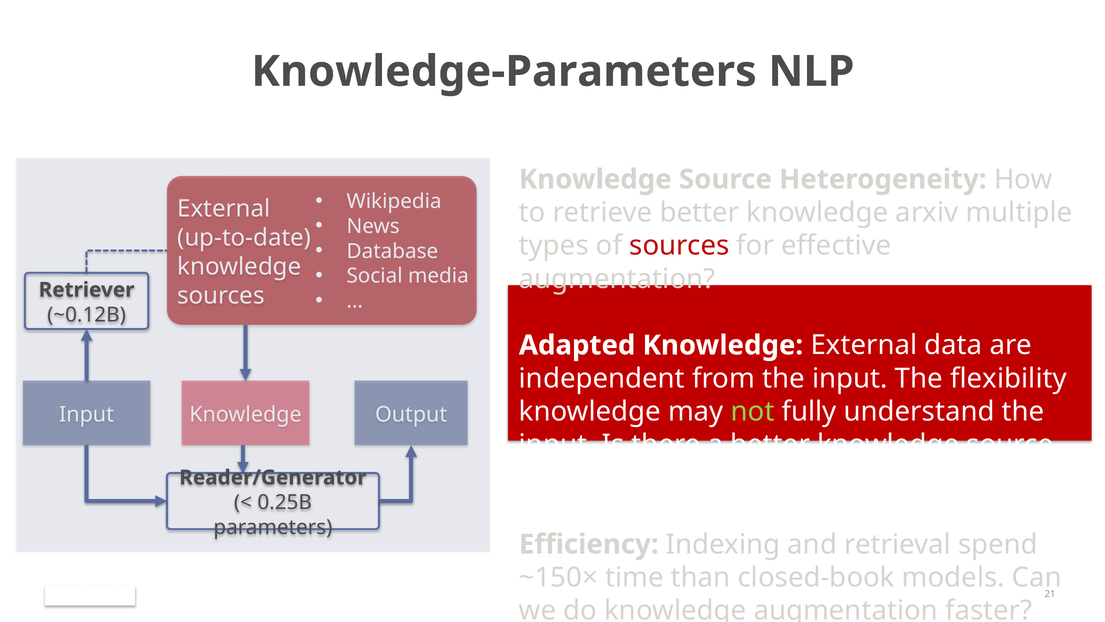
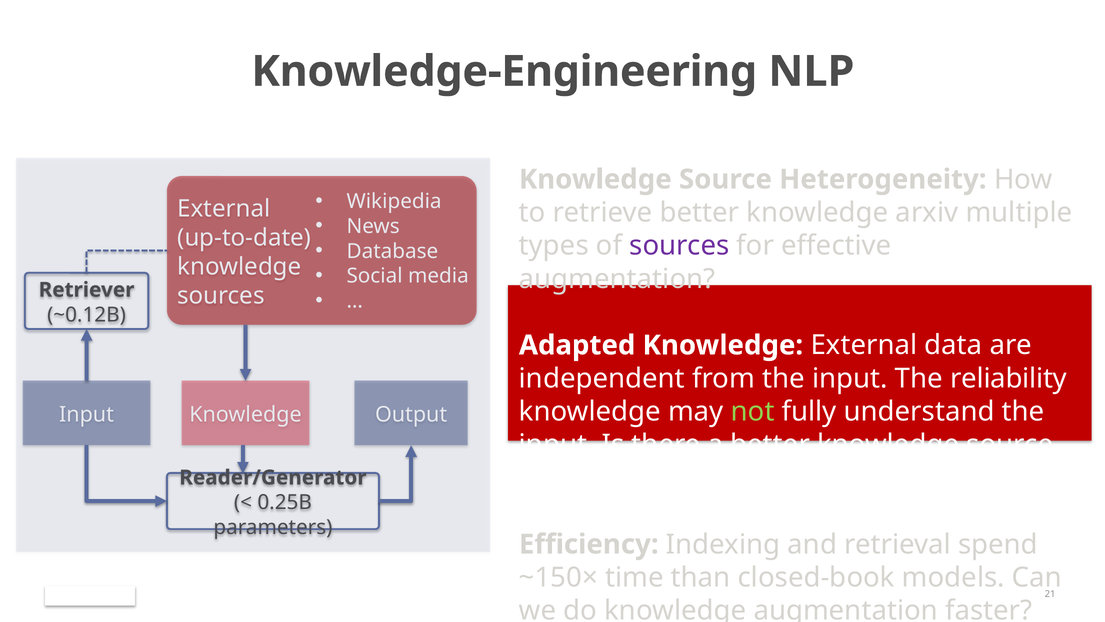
Knowledge-Parameters: Knowledge-Parameters -> Knowledge-Engineering
sources at (679, 246) colour: red -> purple
flexibility: flexibility -> reliability
